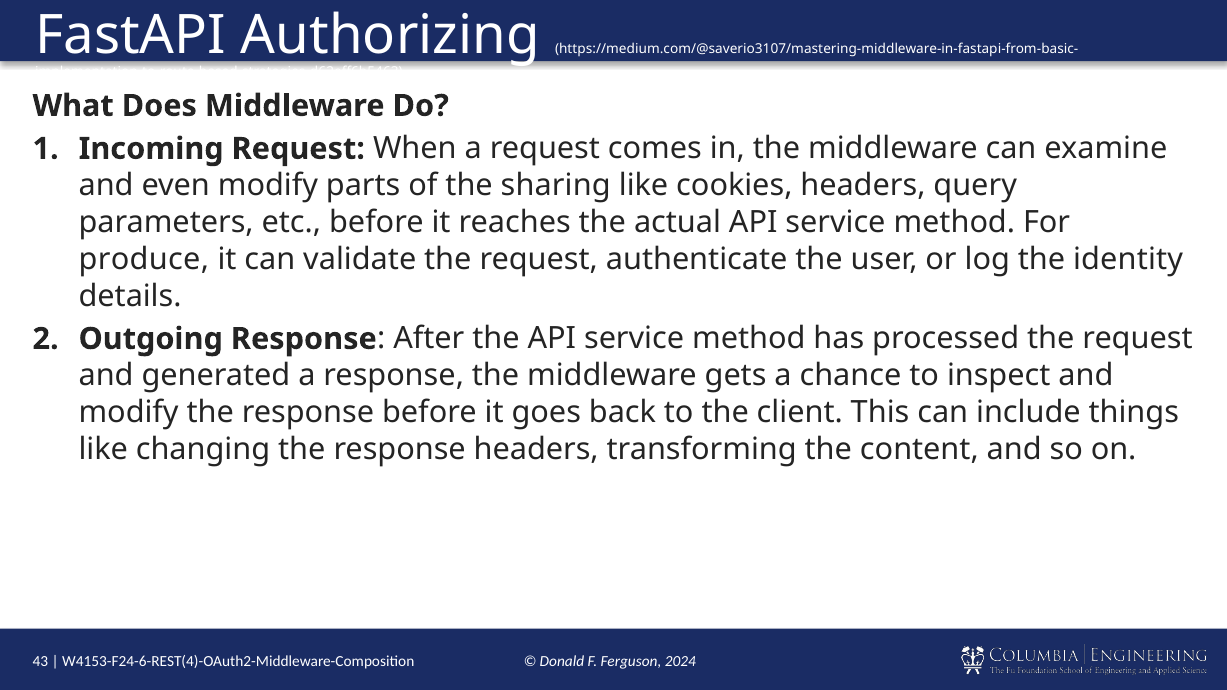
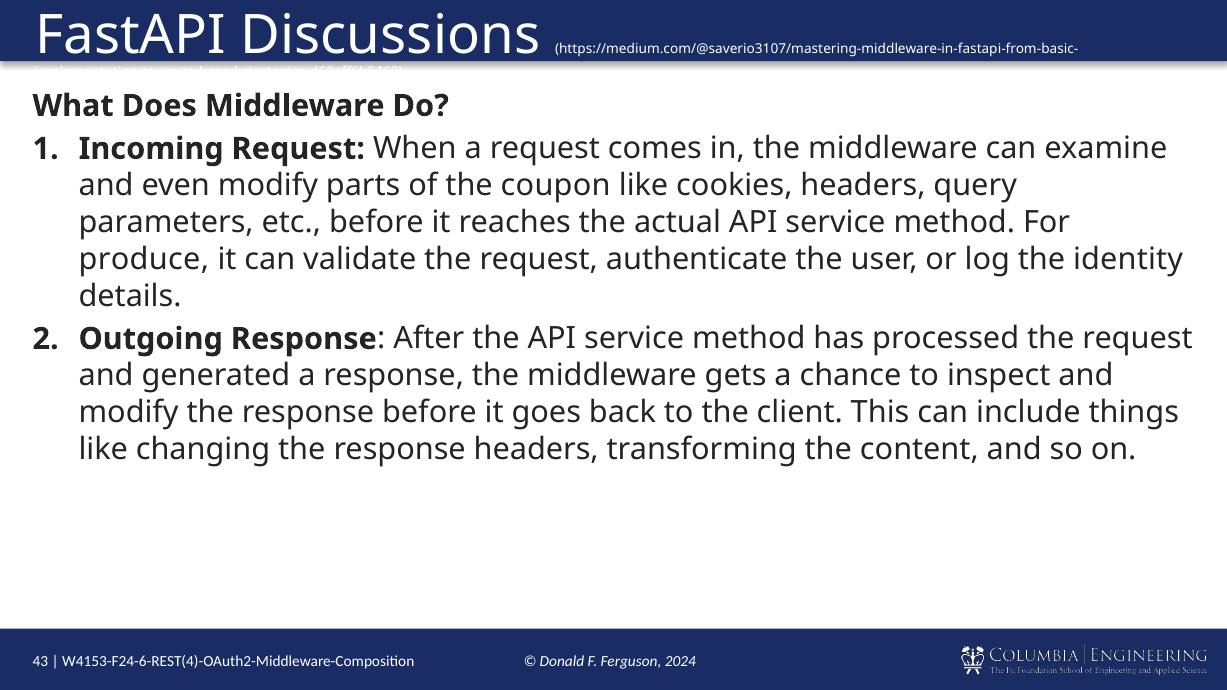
Authorizing: Authorizing -> Discussions
sharing: sharing -> coupon
